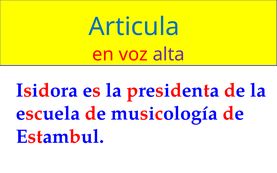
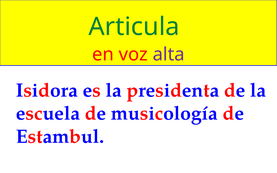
Articula colour: blue -> green
